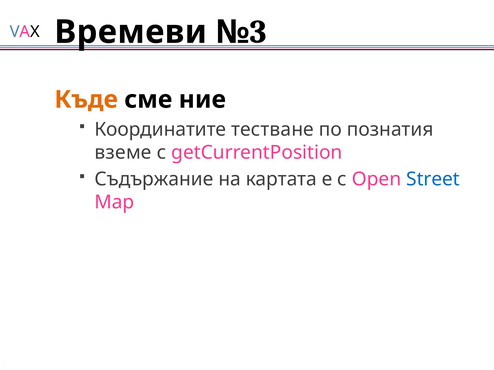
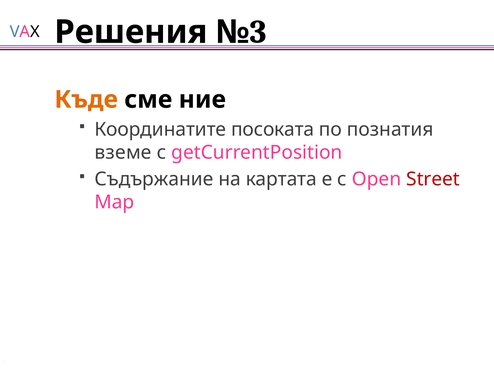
Времеви: Времеви -> Решения
тестване: тестване -> посоката
Street colour: blue -> red
